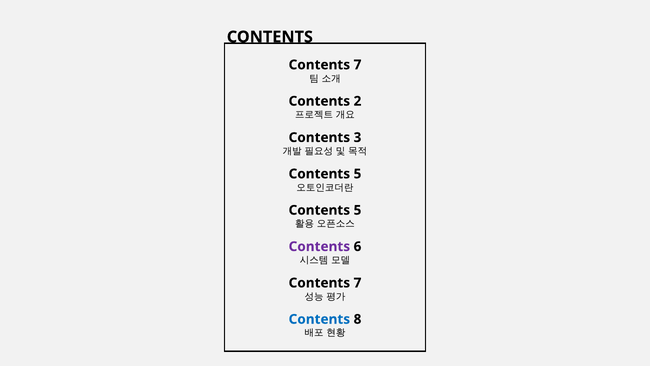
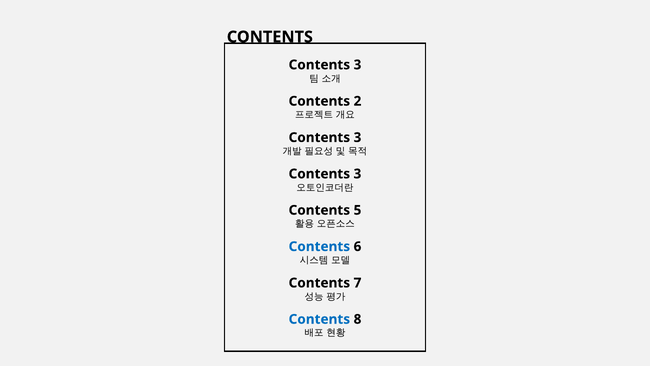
7 at (357, 65): 7 -> 3
5 at (357, 174): 5 -> 3
Contents at (319, 246) colour: purple -> blue
